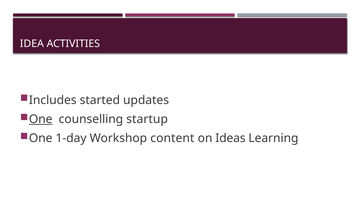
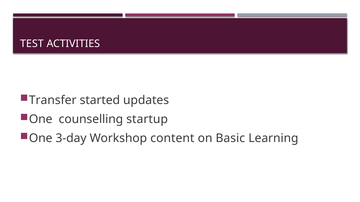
IDEA: IDEA -> TEST
Includes: Includes -> Transfer
One at (41, 120) underline: present -> none
1-day: 1-day -> 3-day
Ideas: Ideas -> Basic
